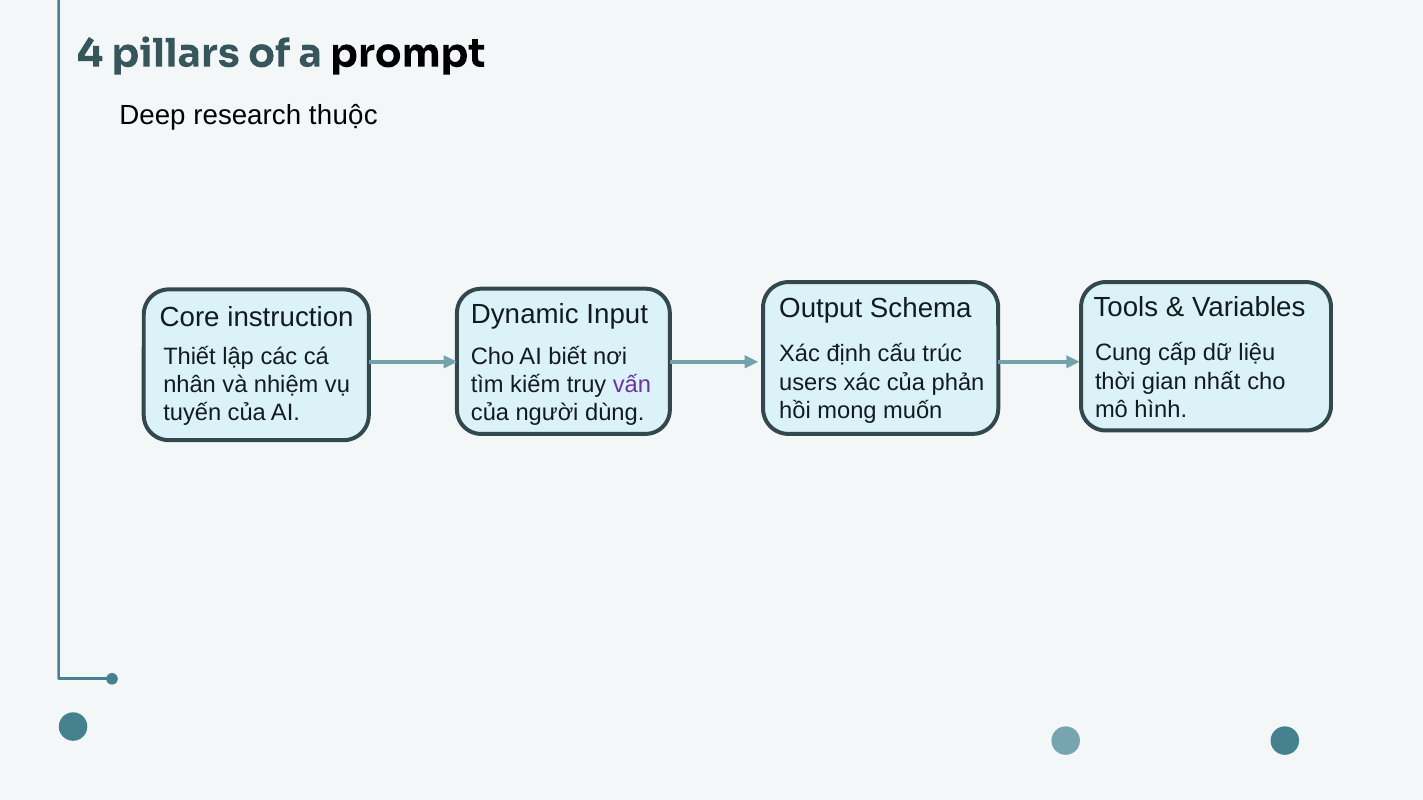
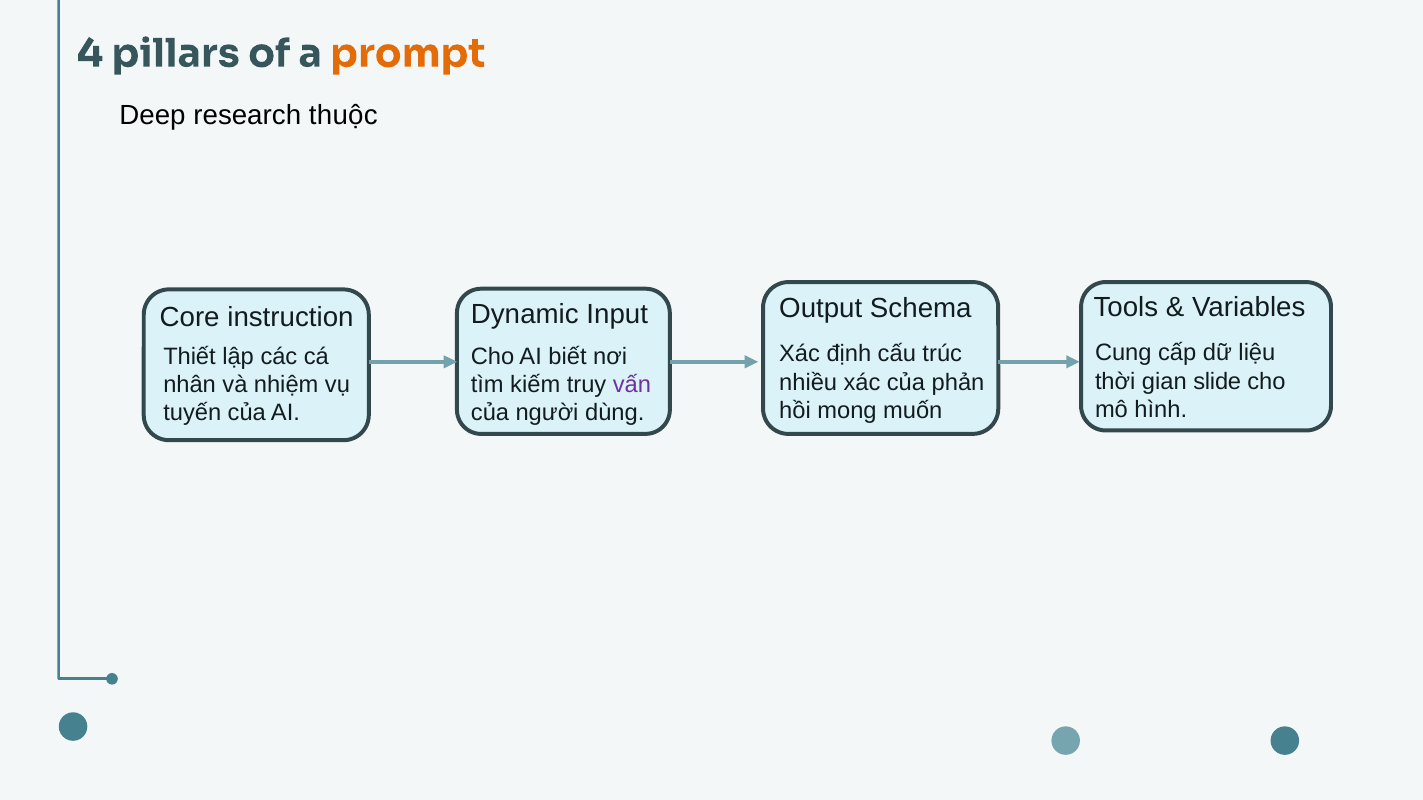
prompt colour: black -> orange
nhất: nhất -> slide
users: users -> nhiều
